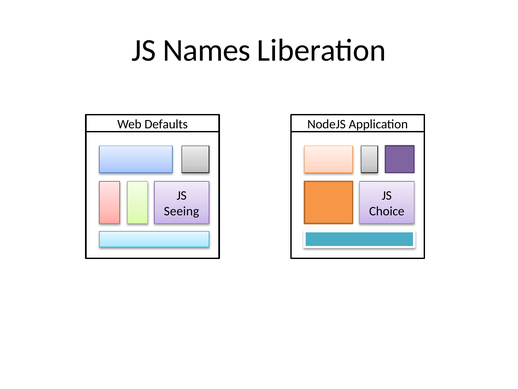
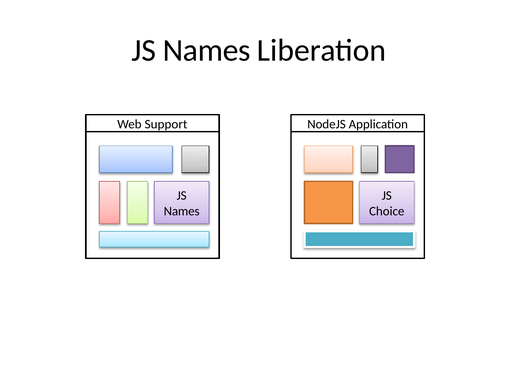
Defaults: Defaults -> Support
Seeing at (182, 211): Seeing -> Names
